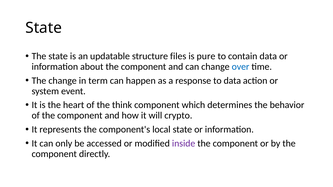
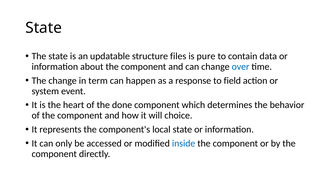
to data: data -> field
think: think -> done
crypto: crypto -> choice
inside colour: purple -> blue
